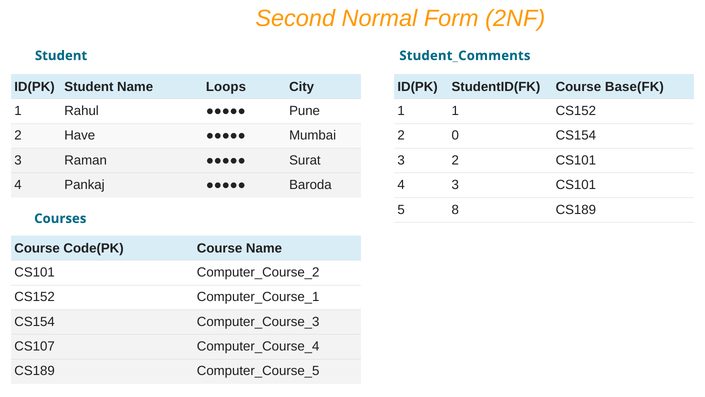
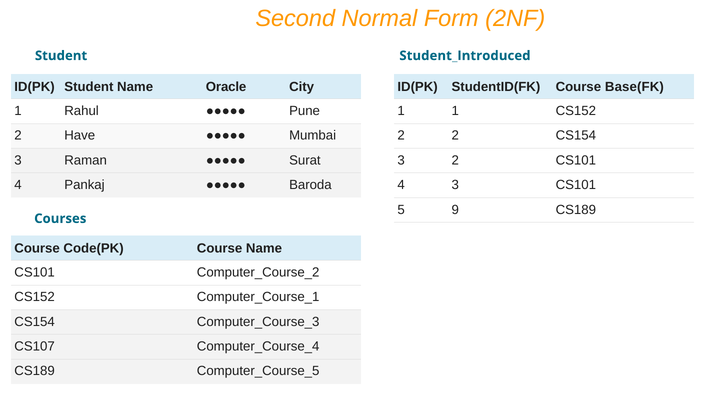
Student_Comments: Student_Comments -> Student_Introduced
Loops: Loops -> Oracle
2 0: 0 -> 2
8: 8 -> 9
